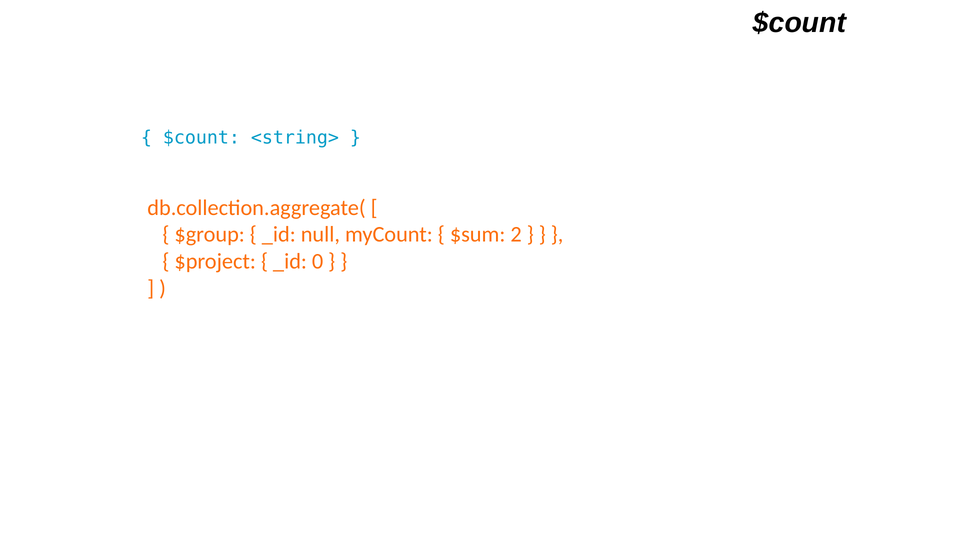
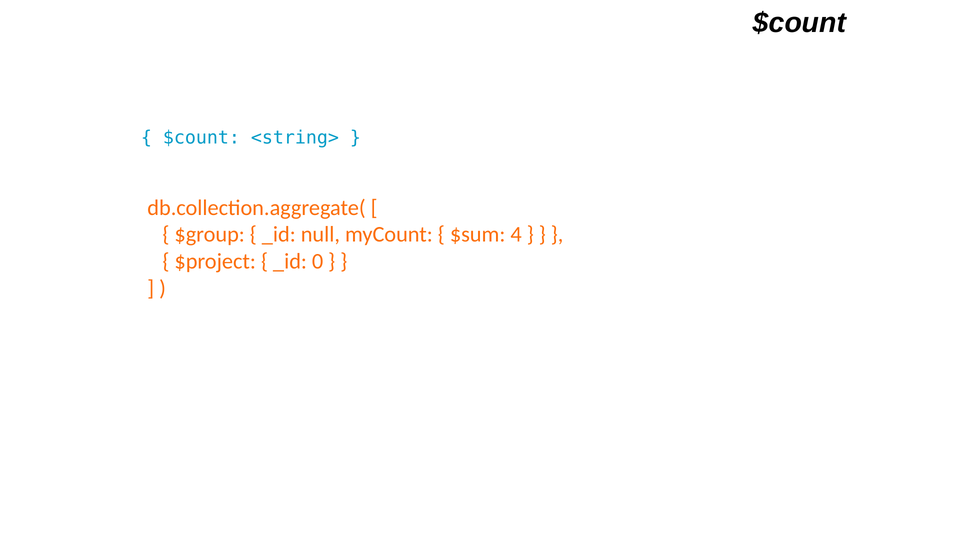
2: 2 -> 4
